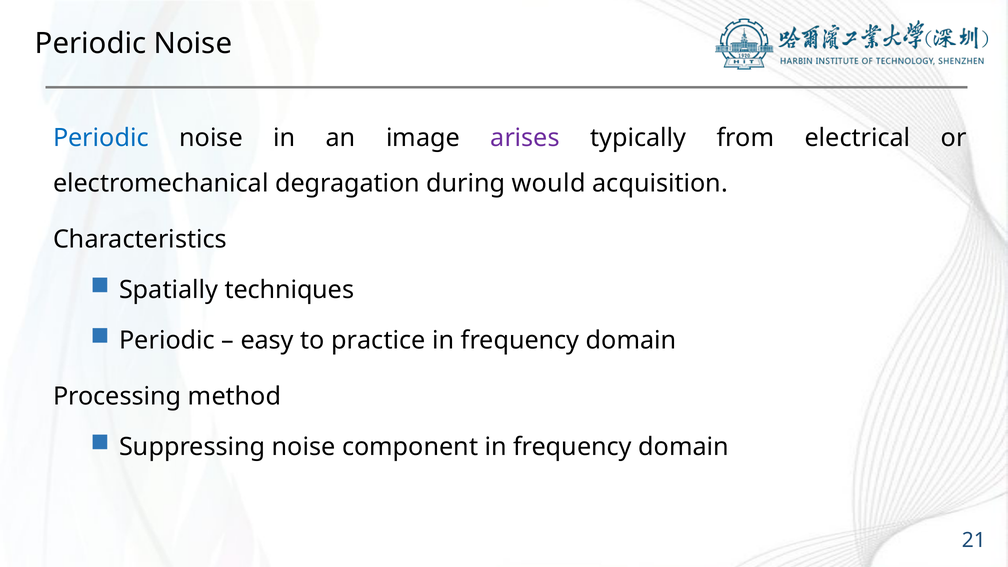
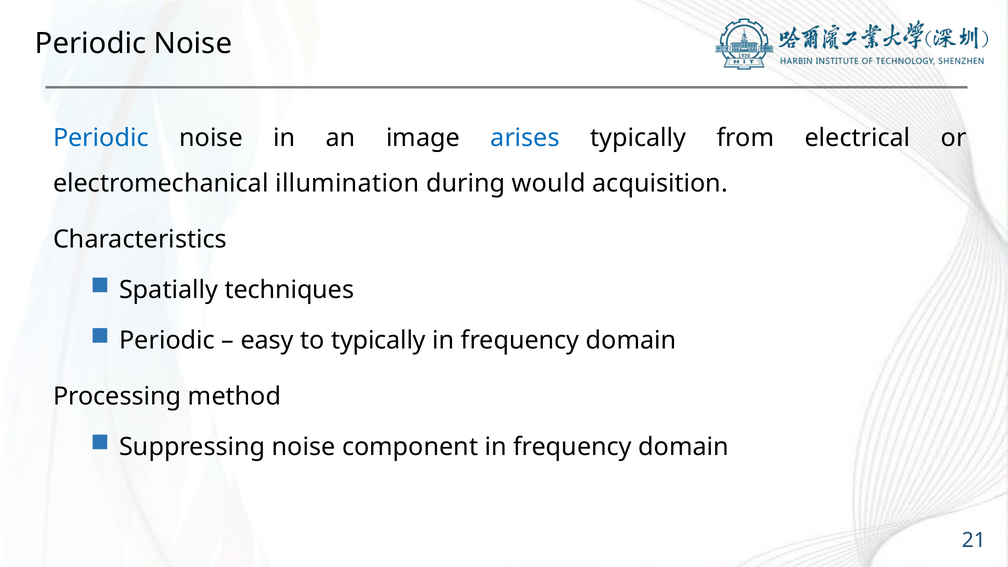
arises colour: purple -> blue
degragation: degragation -> illumination
to practice: practice -> typically
